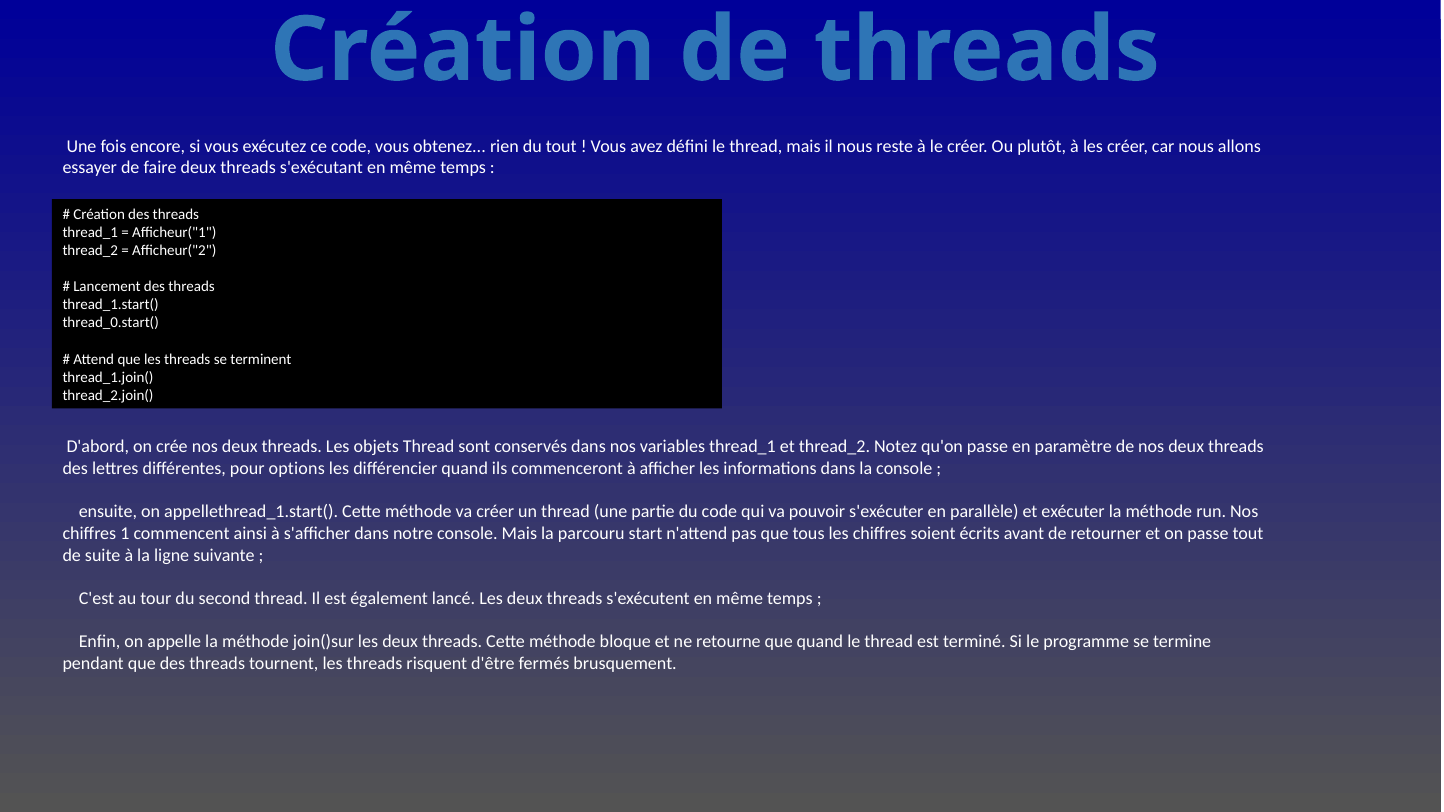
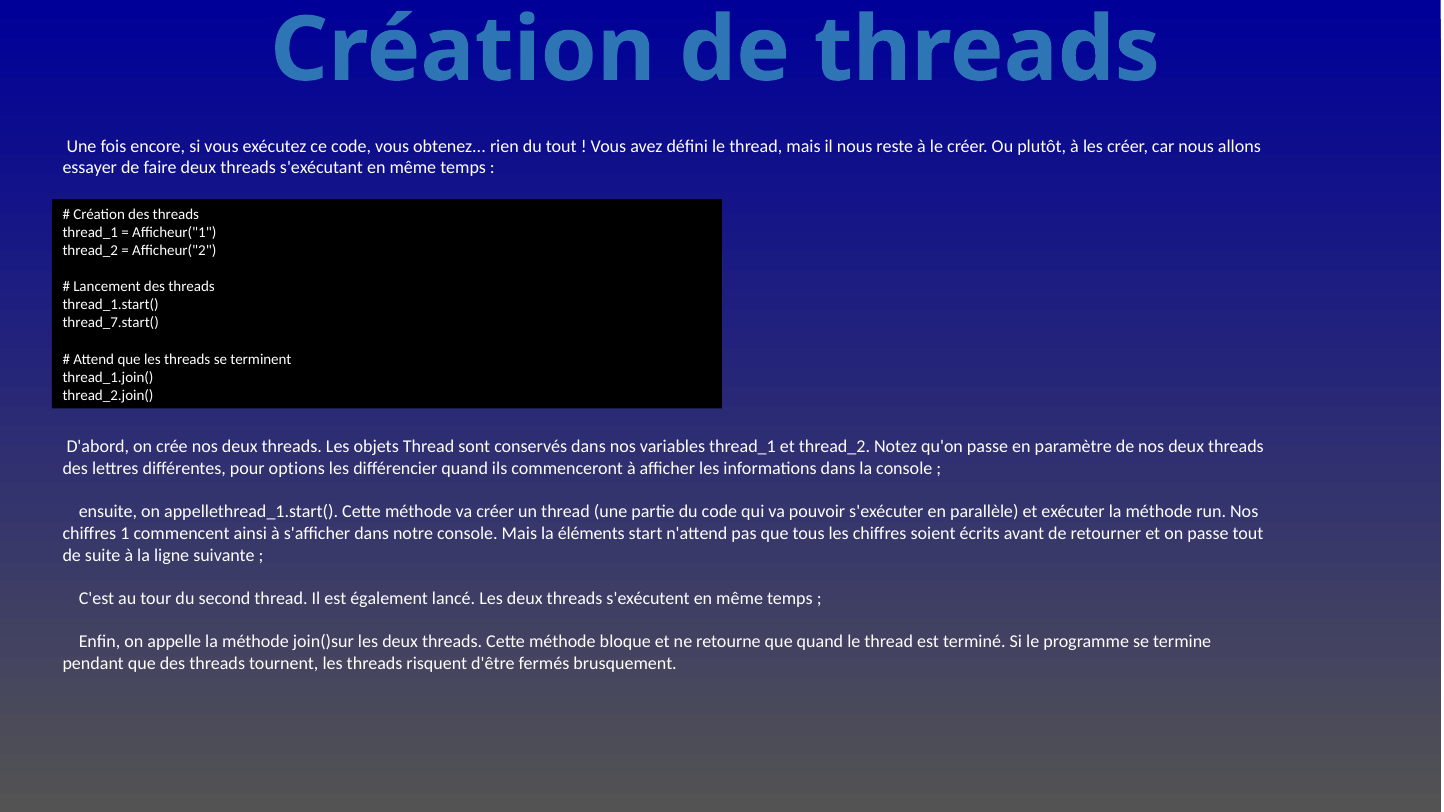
thread_0.start(: thread_0.start( -> thread_7.start(
parcouru: parcouru -> éléments
